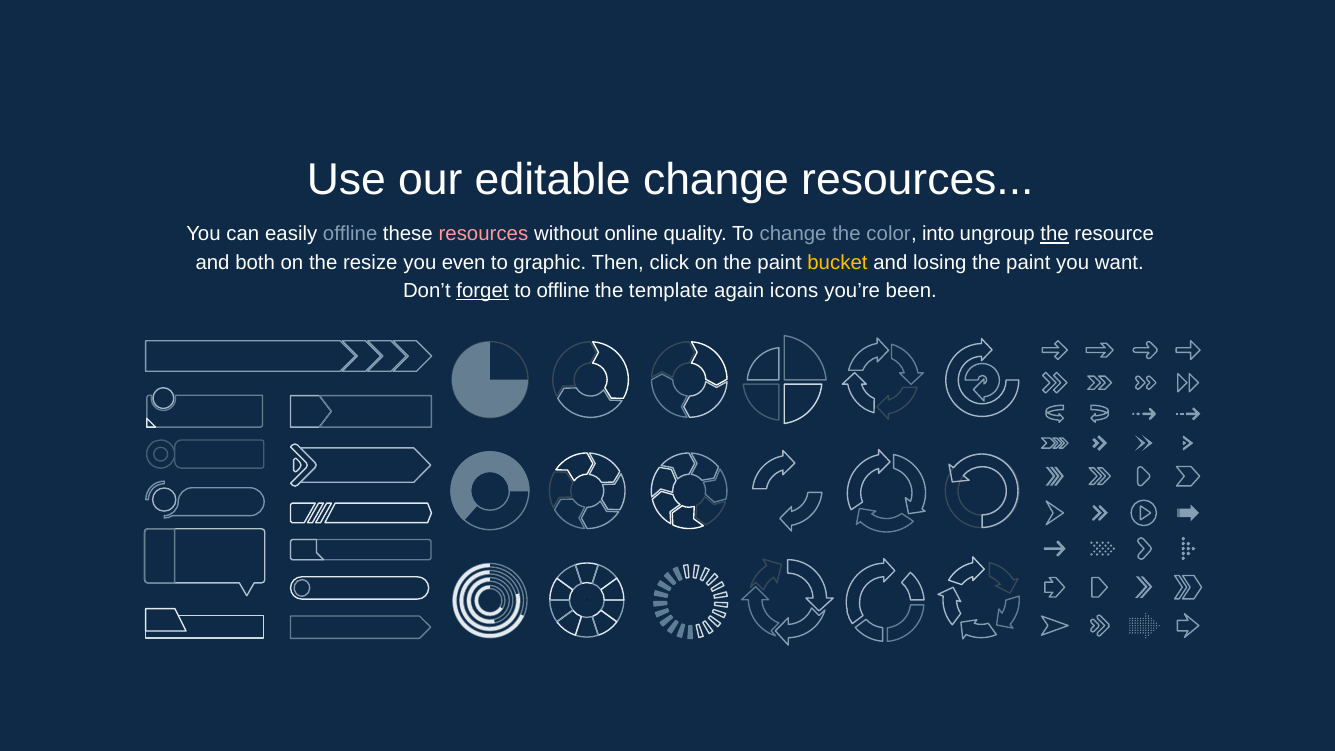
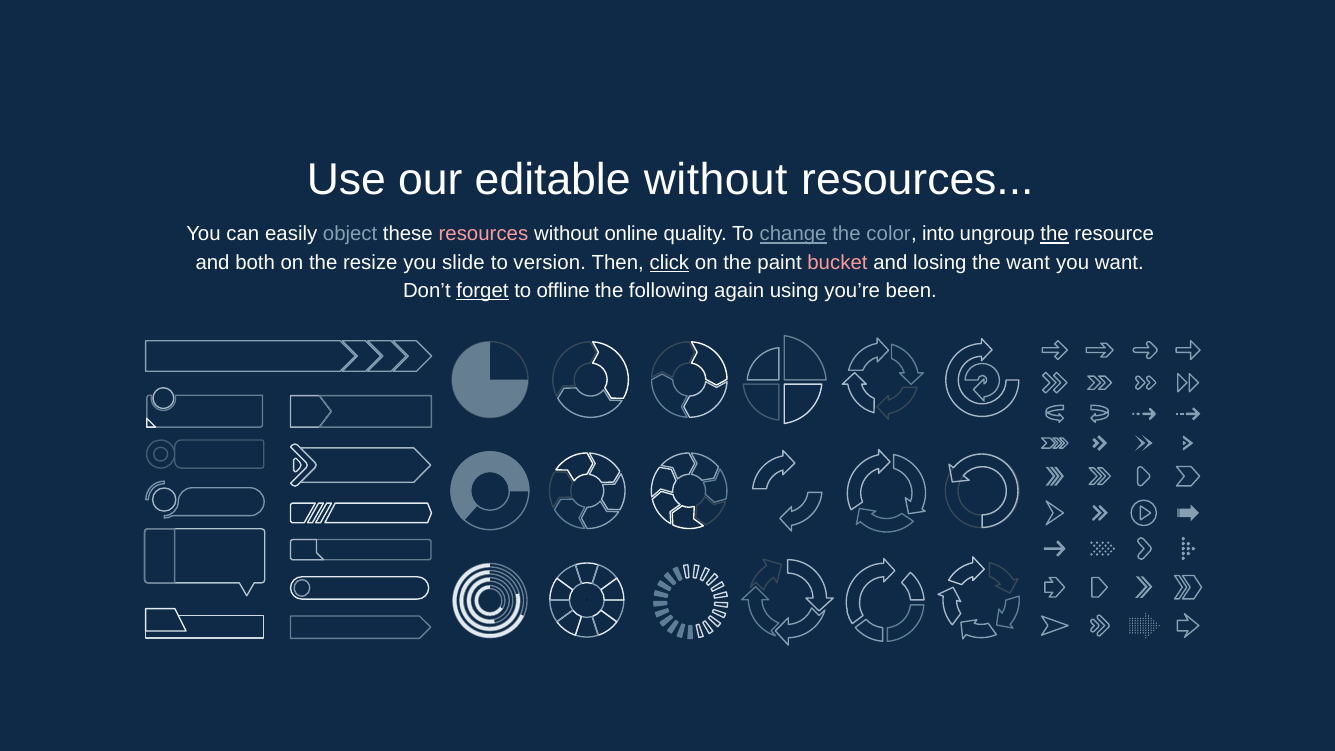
editable change: change -> without
easily offline: offline -> object
change at (793, 234) underline: none -> present
even: even -> slide
graphic: graphic -> version
click underline: none -> present
bucket colour: yellow -> pink
paint at (1028, 262): paint -> want
template: template -> following
icons: icons -> using
